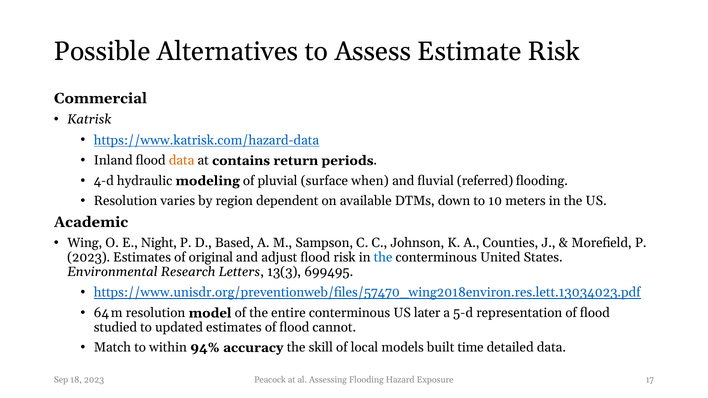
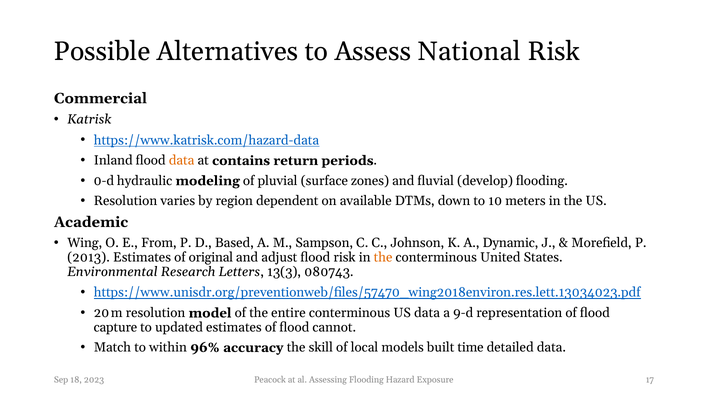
Estimate: Estimate -> National
4-d: 4-d -> 0-d
when: when -> zones
referred: referred -> develop
Night: Night -> From
Counties: Counties -> Dynamic
2023 at (89, 258): 2023 -> 2013
the at (383, 258) colour: blue -> orange
699495: 699495 -> 080743
64: 64 -> 20
US later: later -> data
5-d: 5-d -> 9-d
studied: studied -> capture
94%: 94% -> 96%
